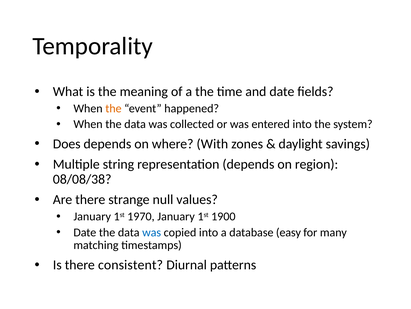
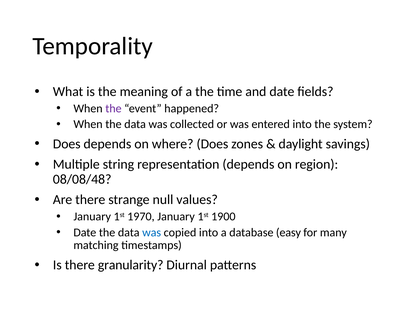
the at (113, 108) colour: orange -> purple
where With: With -> Does
08/08/38: 08/08/38 -> 08/08/48
consistent: consistent -> granularity
